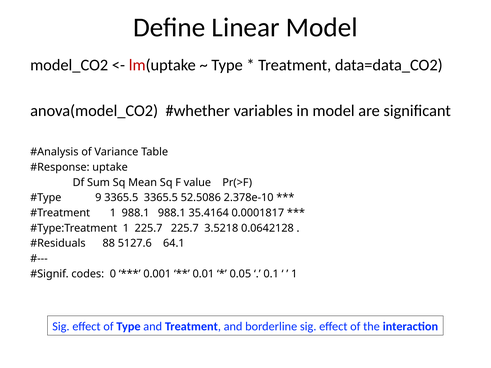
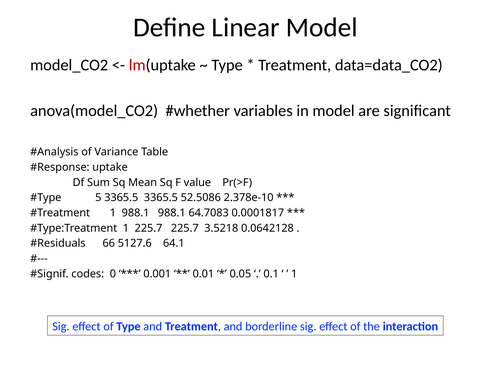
9: 9 -> 5
35.4164: 35.4164 -> 64.7083
88: 88 -> 66
